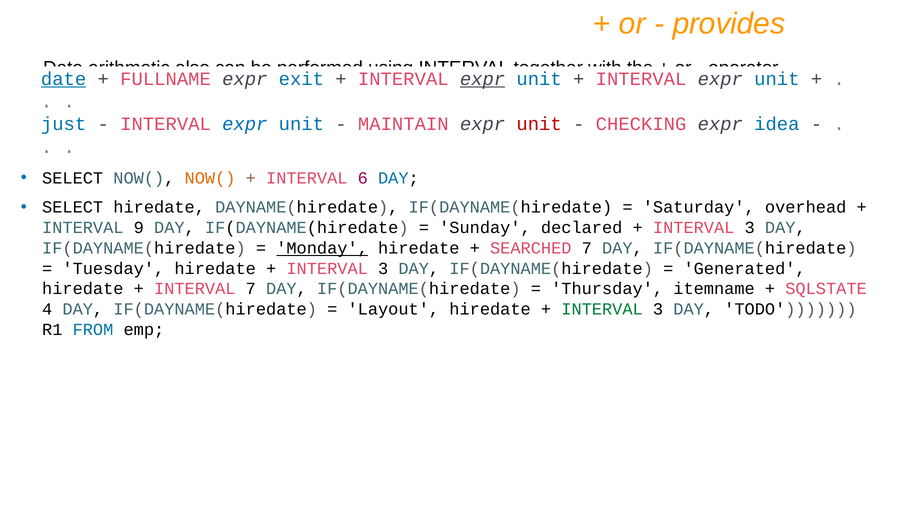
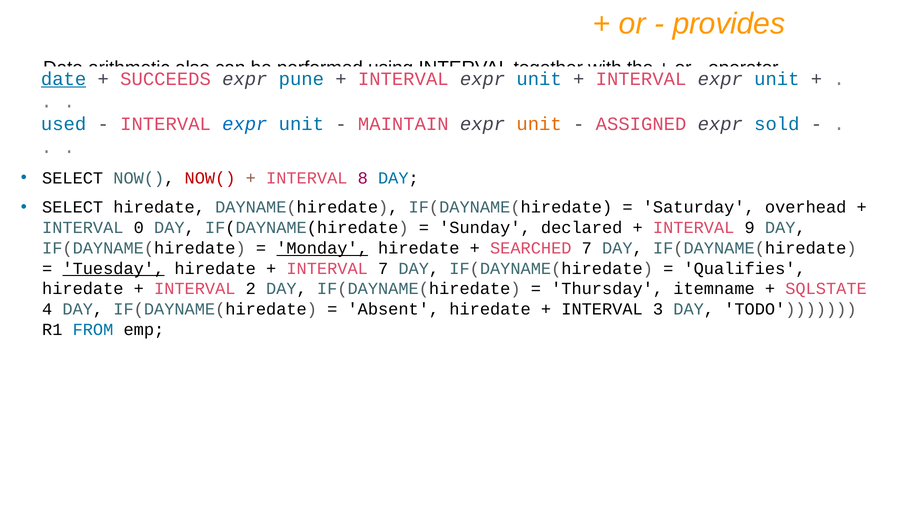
FULLNAME: FULLNAME -> SUCCEEDS
exit: exit -> pune
expr at (483, 79) underline: present -> none
just: just -> used
unit at (539, 124) colour: red -> orange
CHECKING: CHECKING -> ASSIGNED
idea: idea -> sold
NOW( at (210, 178) colour: orange -> red
6: 6 -> 8
9: 9 -> 0
3 at (750, 228): 3 -> 9
Tuesday underline: none -> present
3 at (383, 268): 3 -> 7
Generated: Generated -> Qualifies
INTERVAL 7: 7 -> 2
Layout: Layout -> Absent
INTERVAL at (602, 309) colour: green -> black
